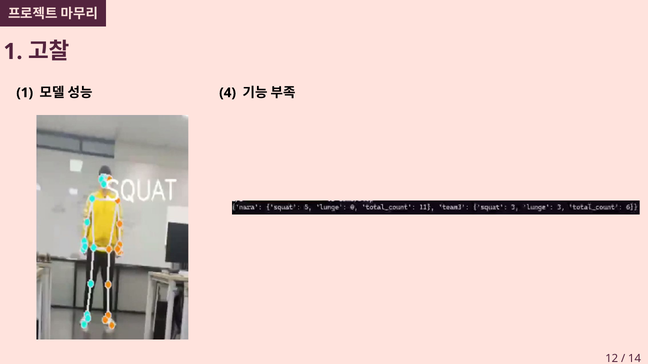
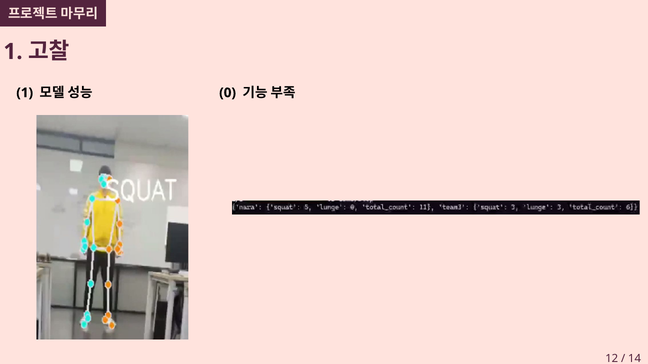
4: 4 -> 0
